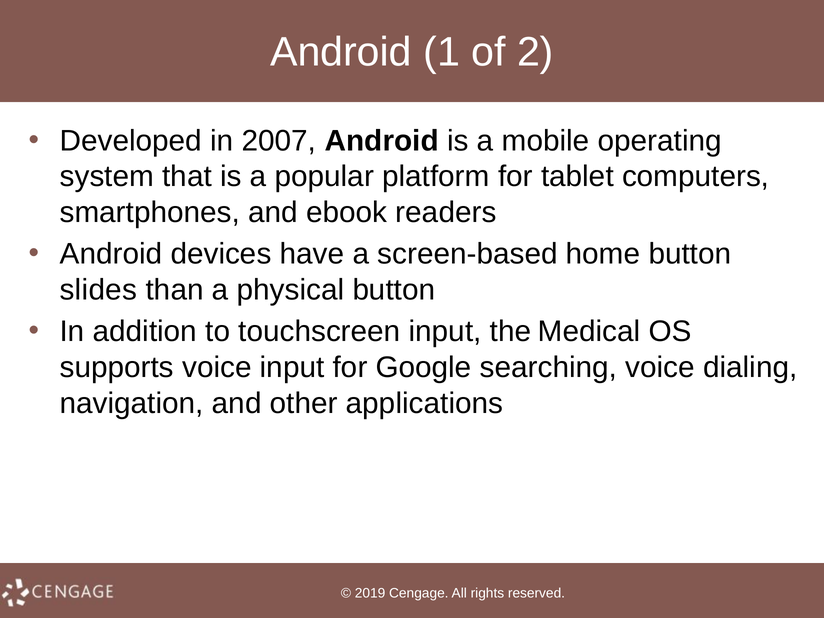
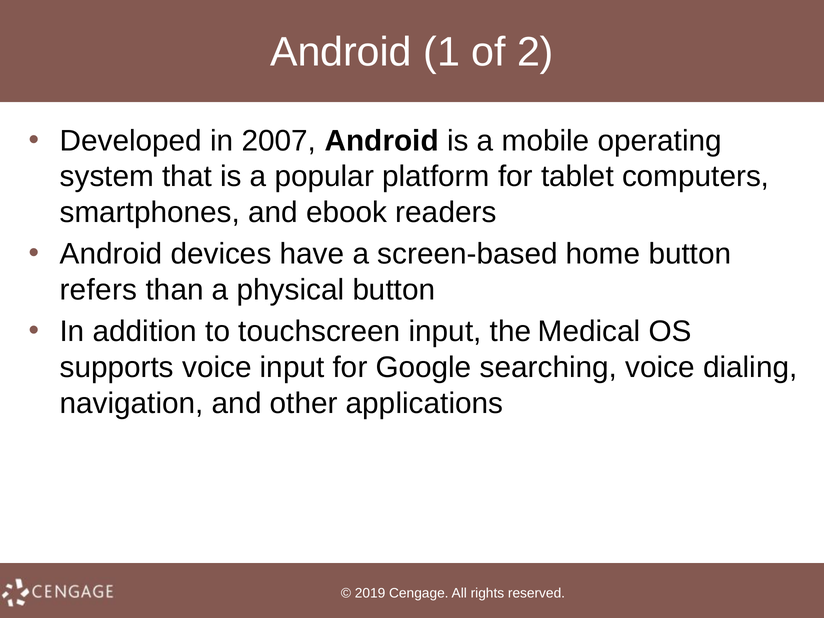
slides: slides -> refers
